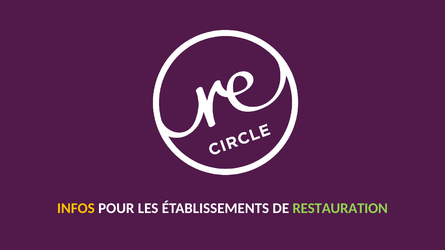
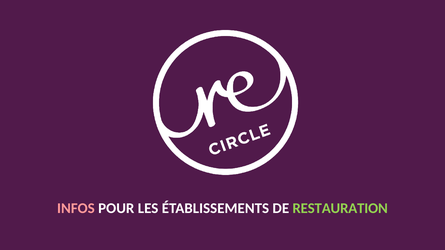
INFOS colour: yellow -> pink
